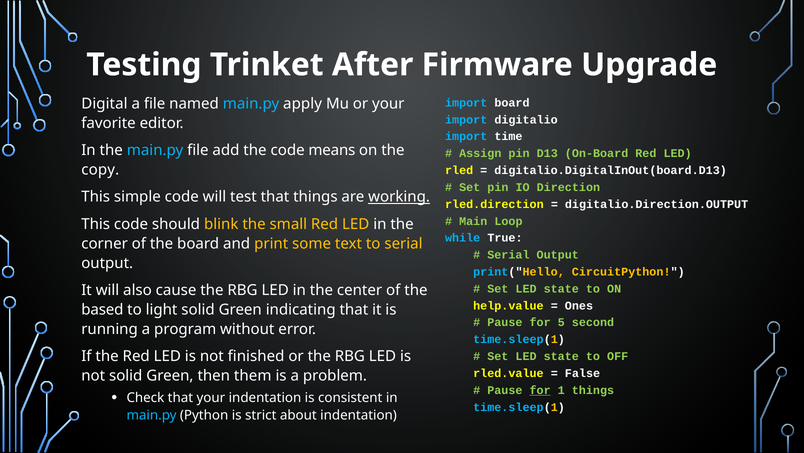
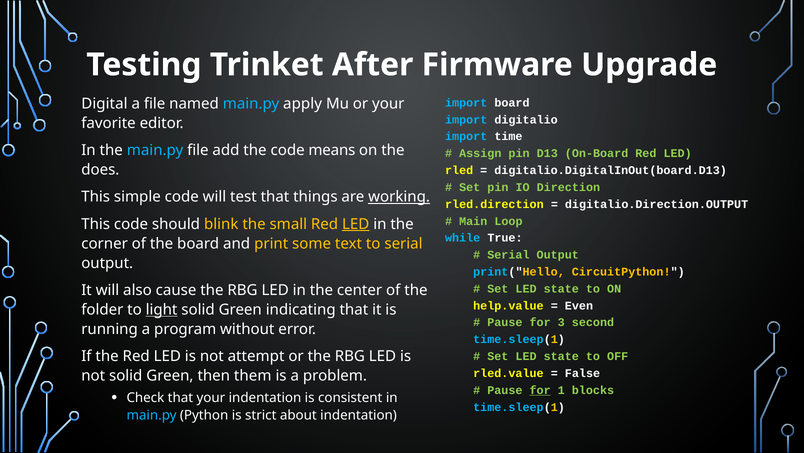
copy: copy -> does
LED at (356, 224) underline: none -> present
Ones: Ones -> Even
based: based -> folder
light underline: none -> present
5: 5 -> 3
finished: finished -> attempt
1 things: things -> blocks
